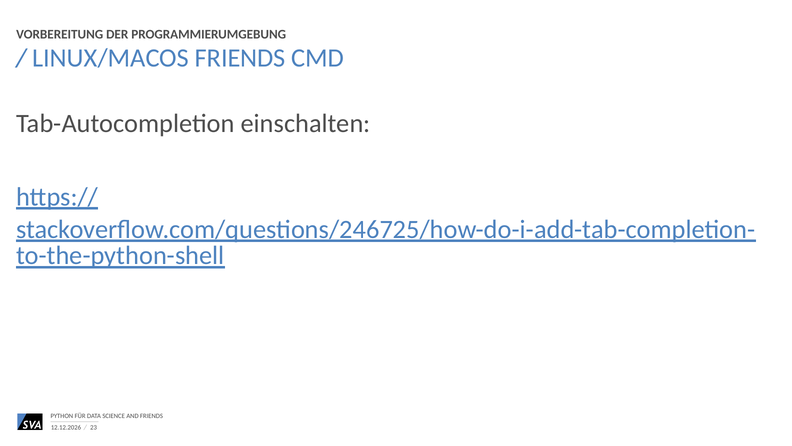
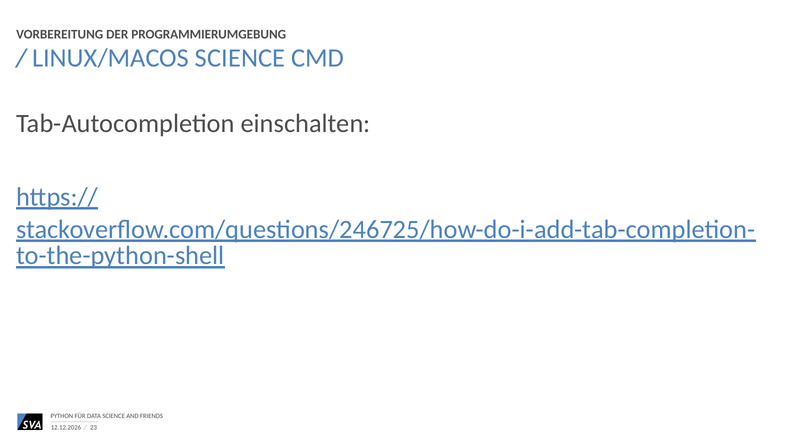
LINUX/MACOS FRIENDS: FRIENDS -> SCIENCE
